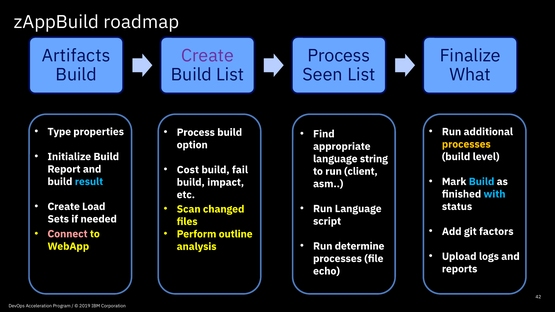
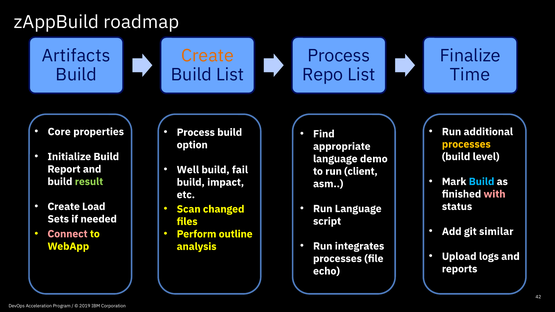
Create at (207, 56) colour: purple -> orange
Seen: Seen -> Repo
What: What -> Time
Type: Type -> Core
string: string -> demo
Cost: Cost -> Well
result colour: light blue -> light green
with colour: light blue -> pink
factors: factors -> similar
determine: determine -> integrates
